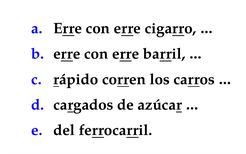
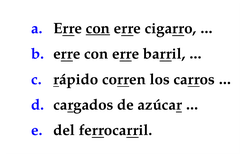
con at (98, 28) underline: none -> present
